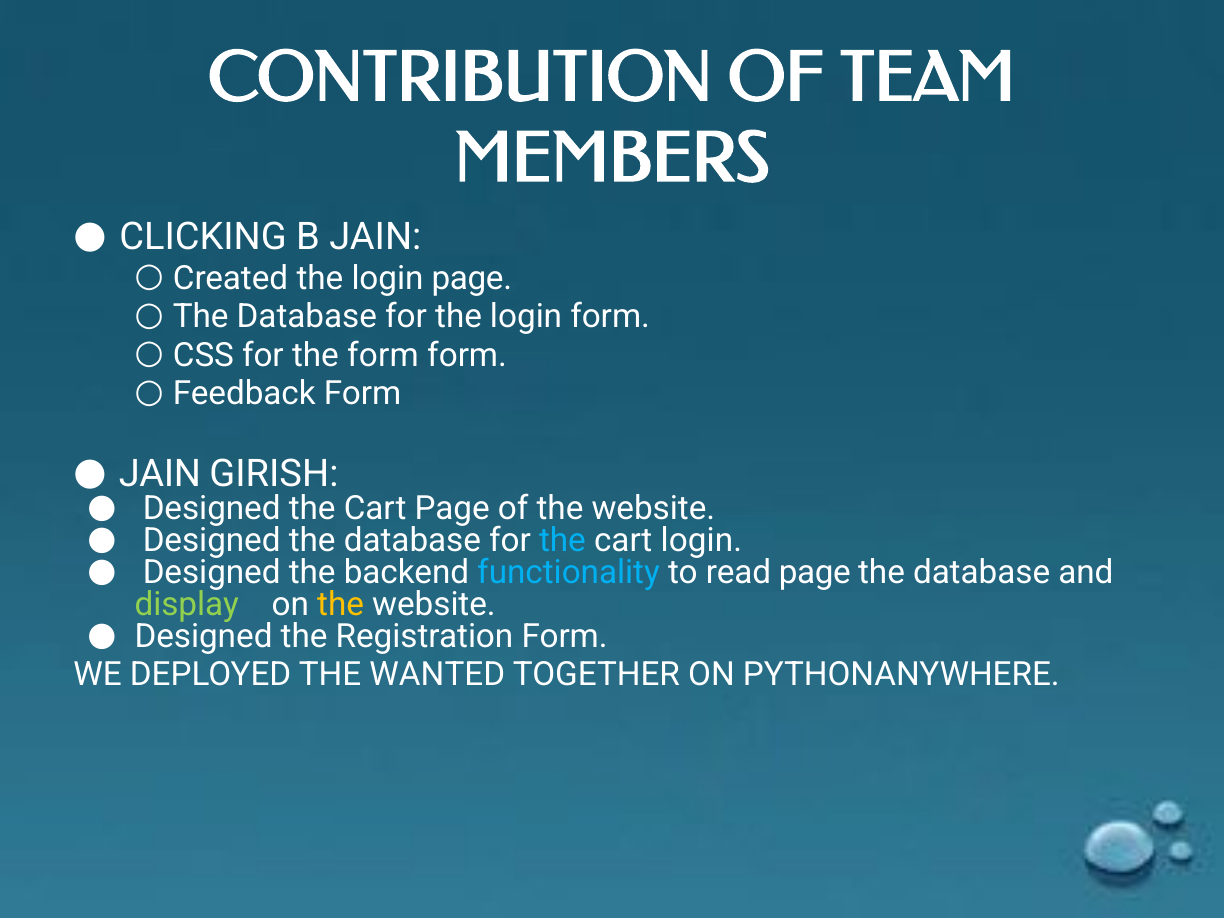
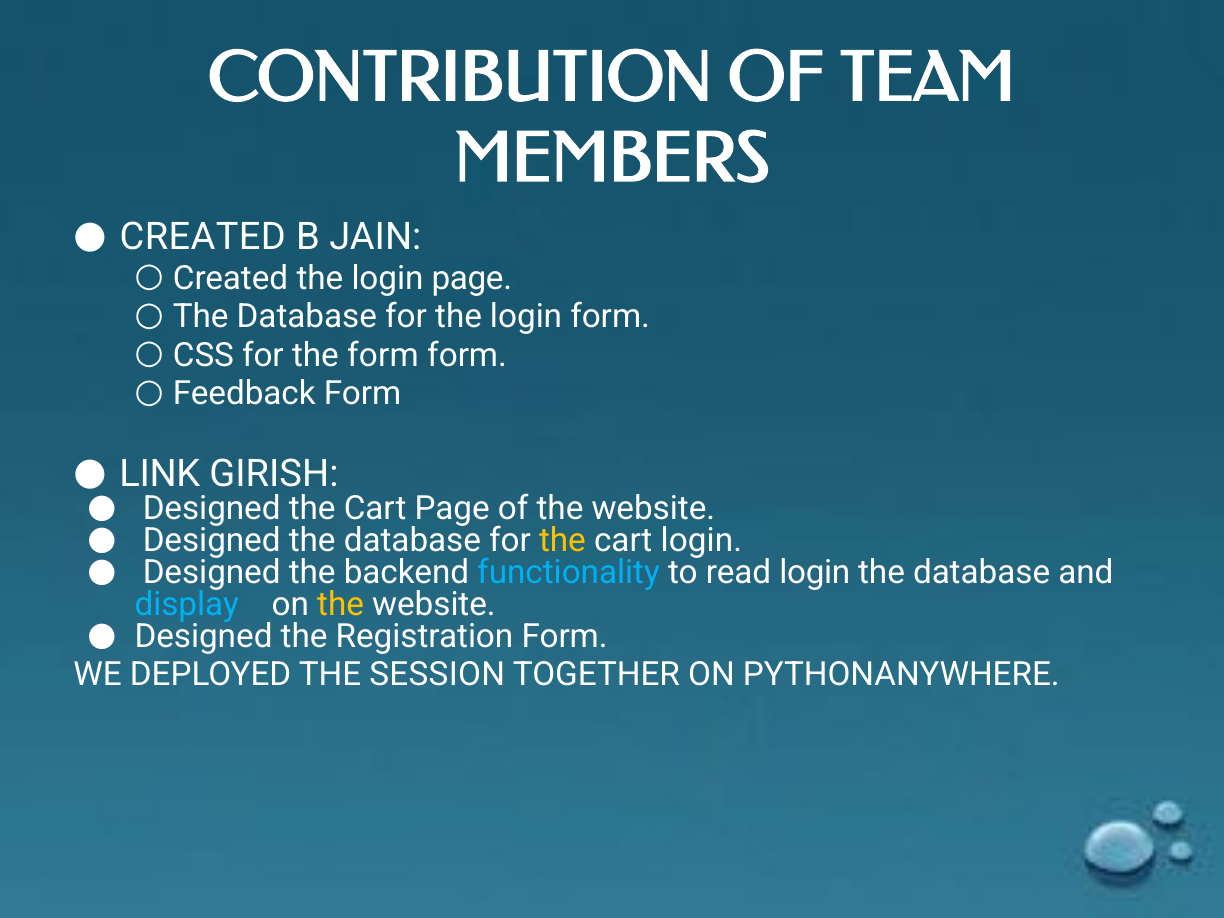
CLICKING at (203, 237): CLICKING -> CREATED
JAIN at (160, 474): JAIN -> LINK
the at (562, 541) colour: light blue -> yellow
read page: page -> login
display colour: light green -> light blue
WANTED: WANTED -> SESSION
